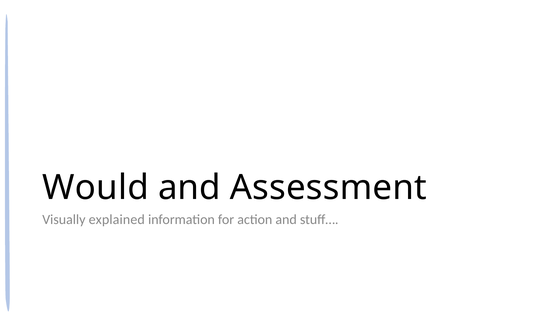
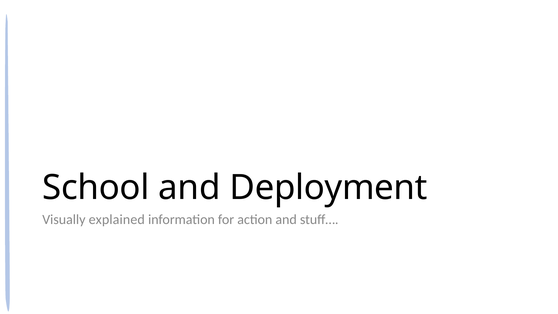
Would: Would -> School
Assessment: Assessment -> Deployment
